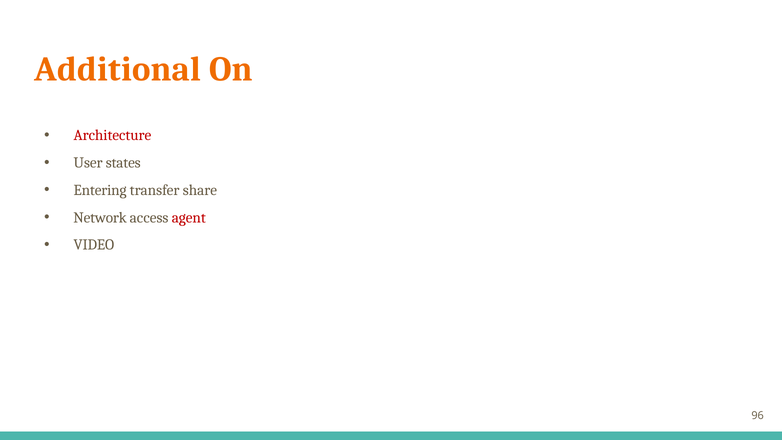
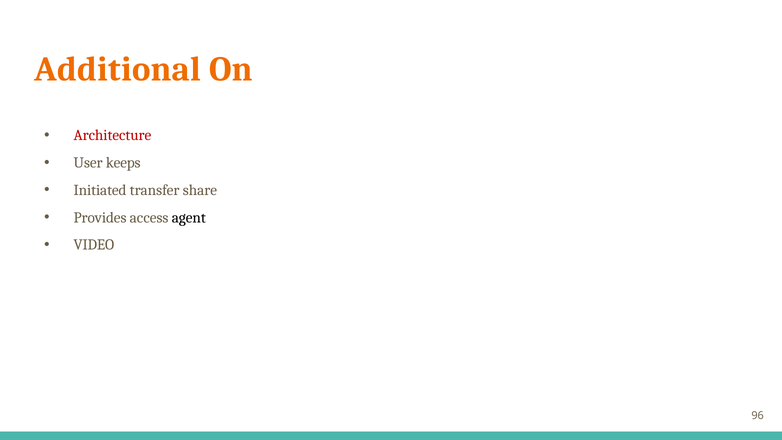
states: states -> keeps
Entering: Entering -> Initiated
Network: Network -> Provides
agent colour: red -> black
